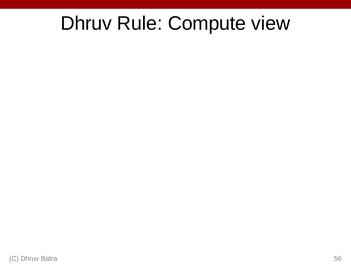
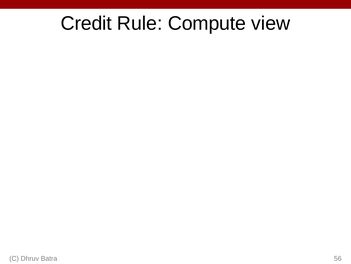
Dhruv at (86, 23): Dhruv -> Credit
